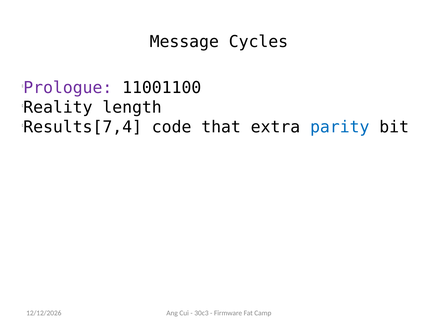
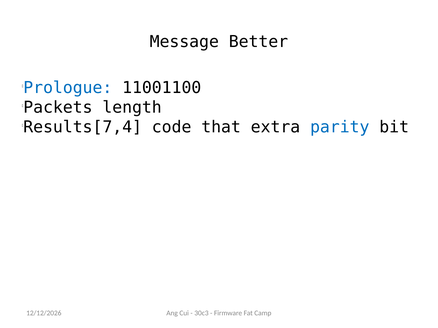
Cycles: Cycles -> Better
Prologue colour: purple -> blue
Reality: Reality -> Packets
